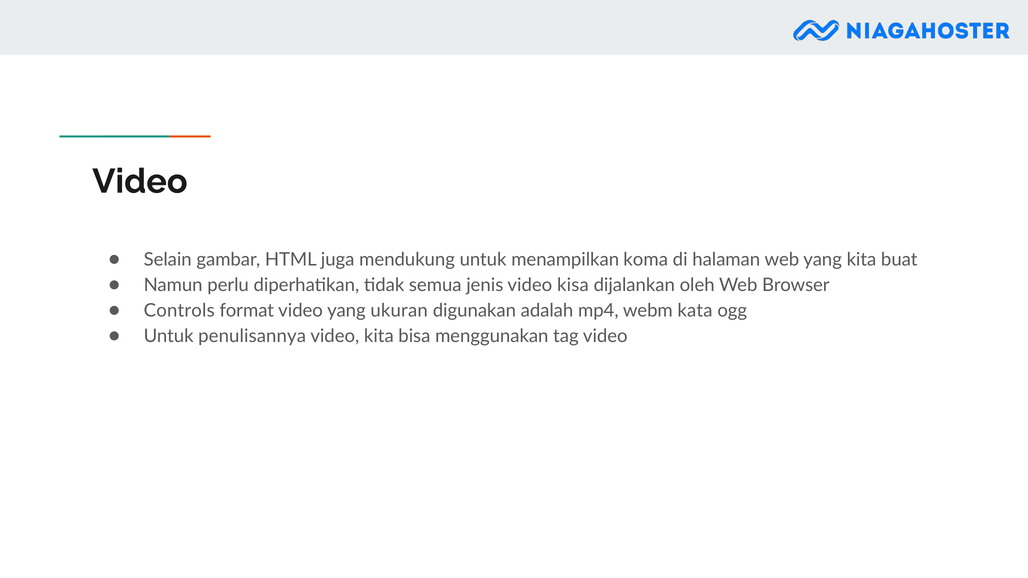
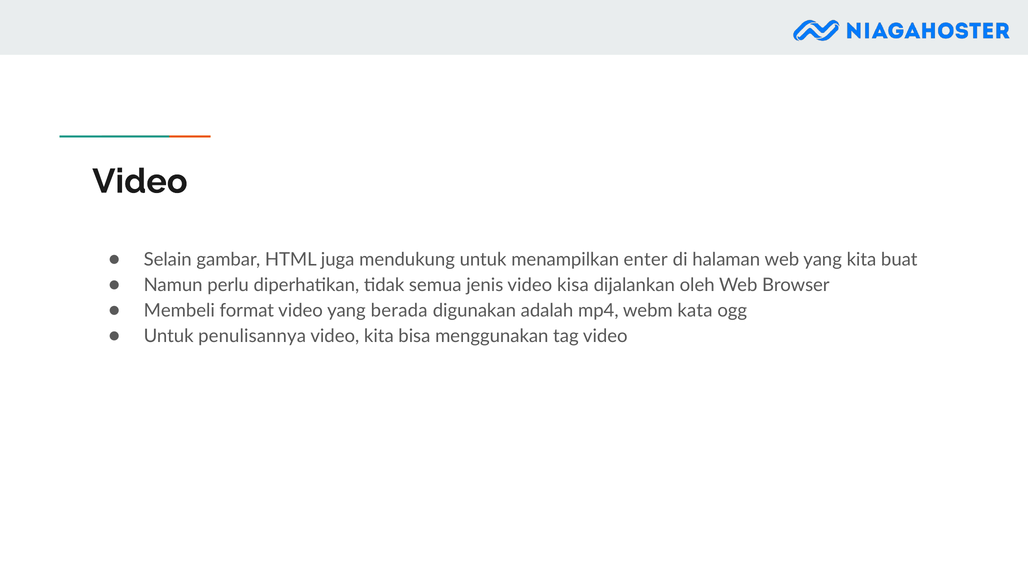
koma: koma -> enter
Controls: Controls -> Membeli
ukuran: ukuran -> berada
